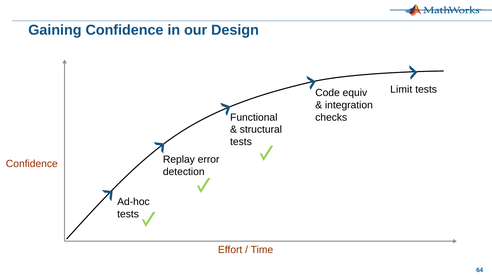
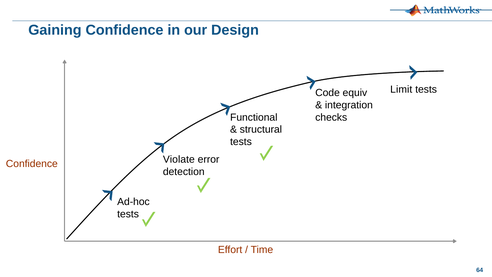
Replay: Replay -> Violate
